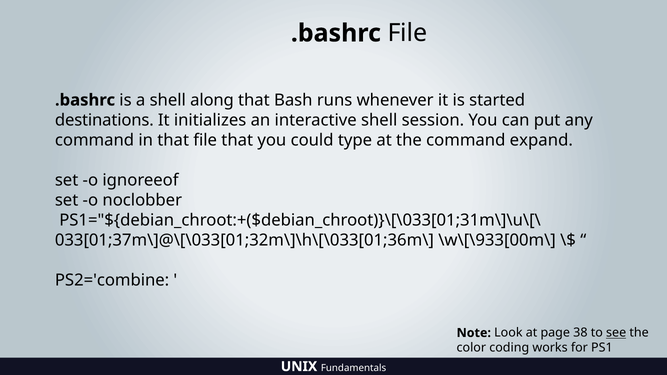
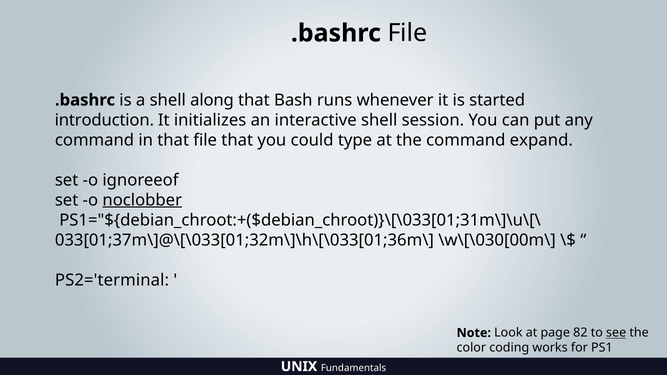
destinations: destinations -> introduction
noclobber underline: none -> present
\w\[\933[00m\: \w\[\933[00m\ -> \w\[\030[00m\
PS2='combine: PS2='combine -> PS2='terminal
38: 38 -> 82
